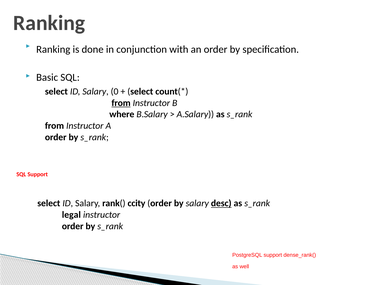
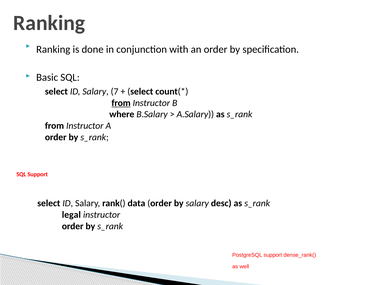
0: 0 -> 7
ccity: ccity -> data
desc underline: present -> none
